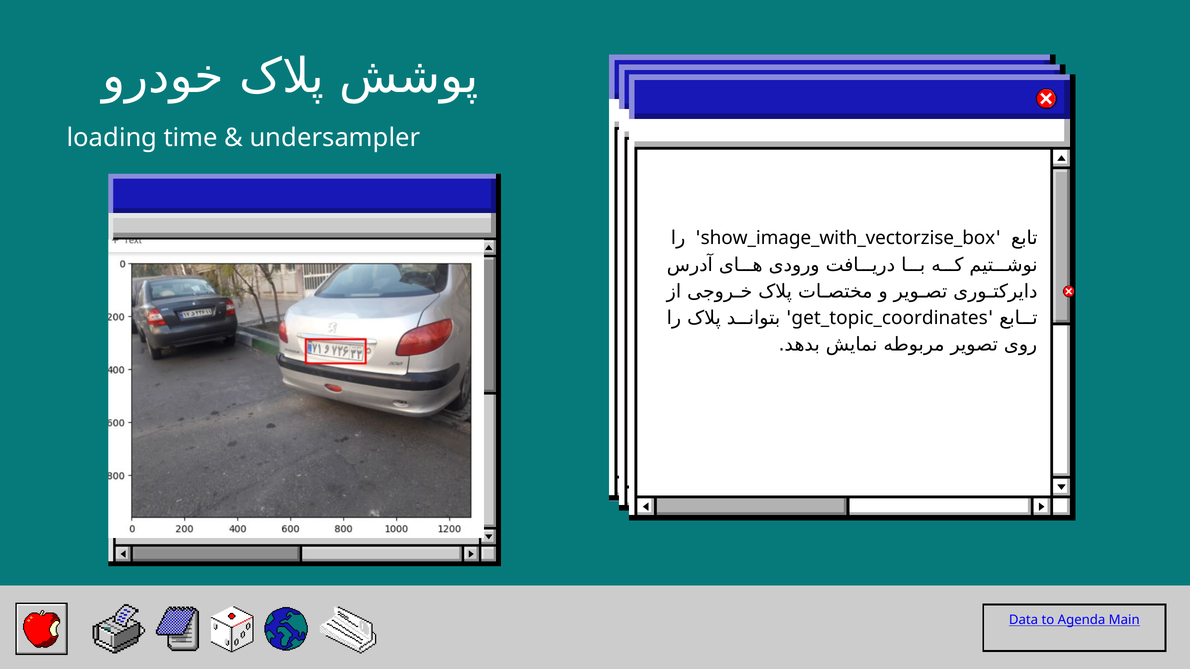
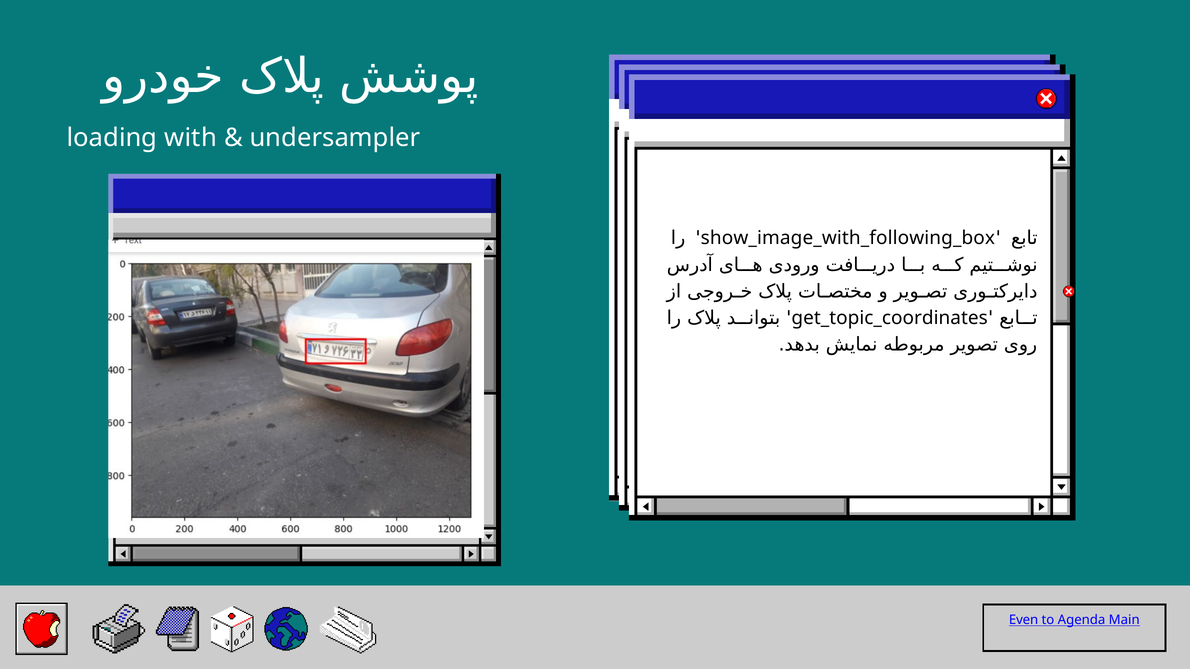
time: time -> with
show_image_with_vectorzise_box: show_image_with_vectorzise_box -> show_image_with_following_box
Data: Data -> Even
